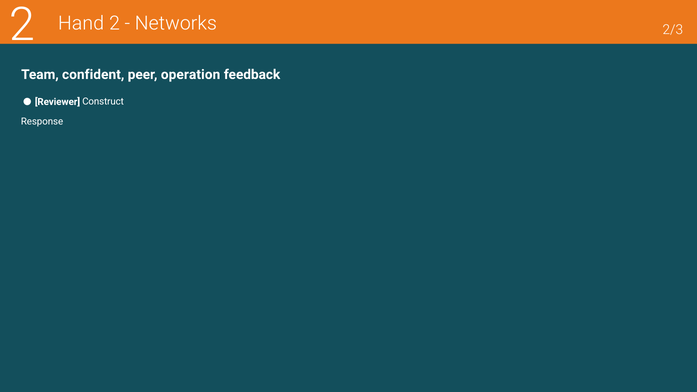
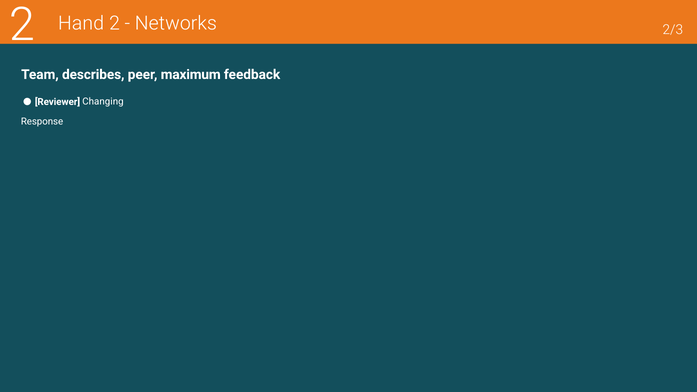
confident: confident -> describes
operation: operation -> maximum
Construct: Construct -> Changing
